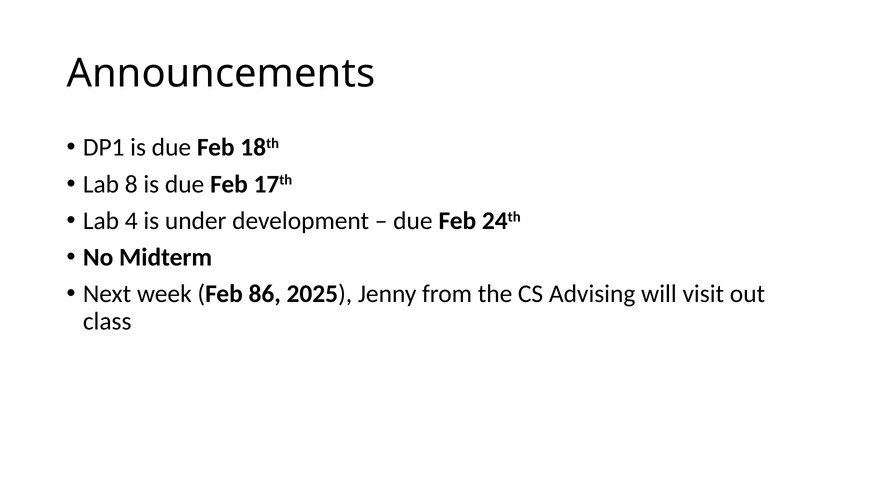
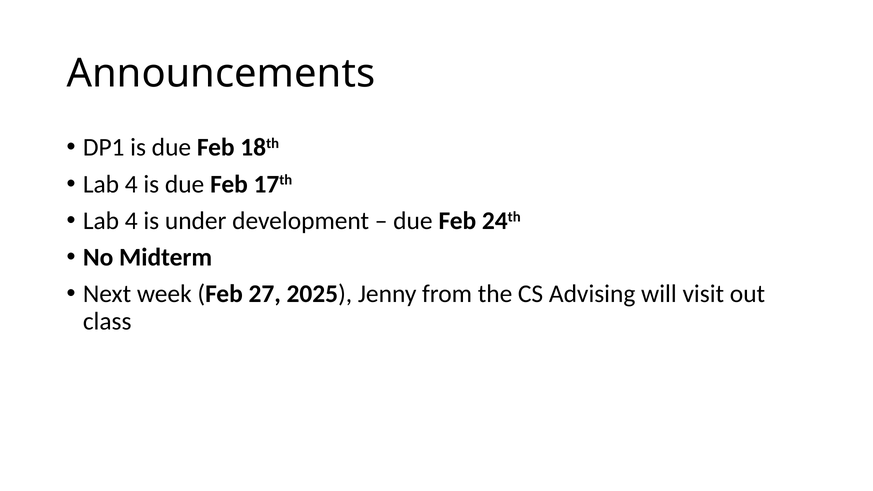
8 at (131, 184): 8 -> 4
86: 86 -> 27
